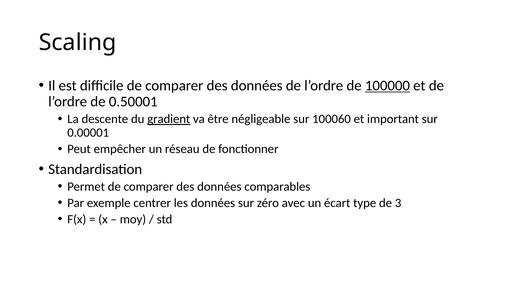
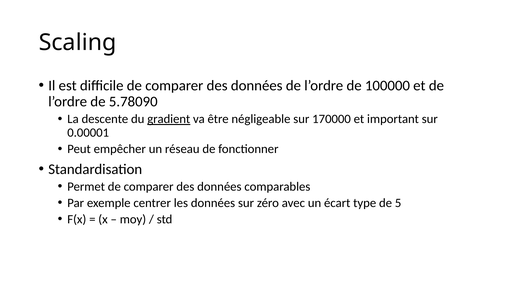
100000 underline: present -> none
0.50001: 0.50001 -> 5.78090
100060: 100060 -> 170000
3: 3 -> 5
